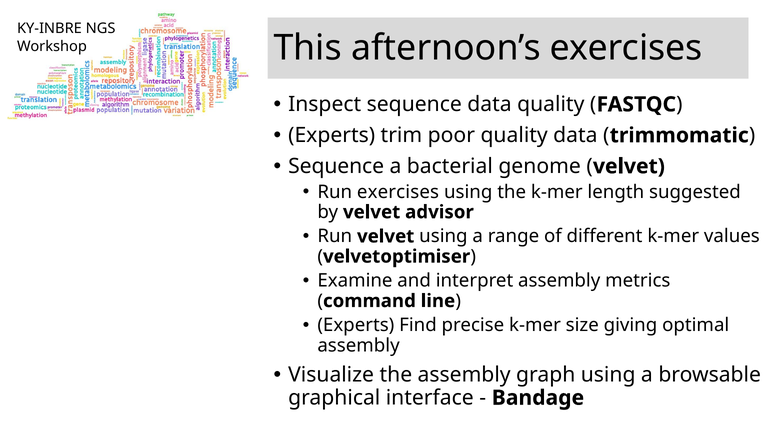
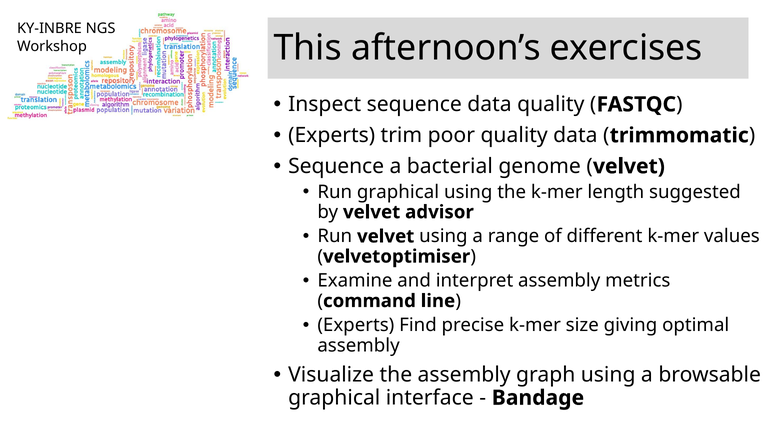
Run exercises: exercises -> graphical
